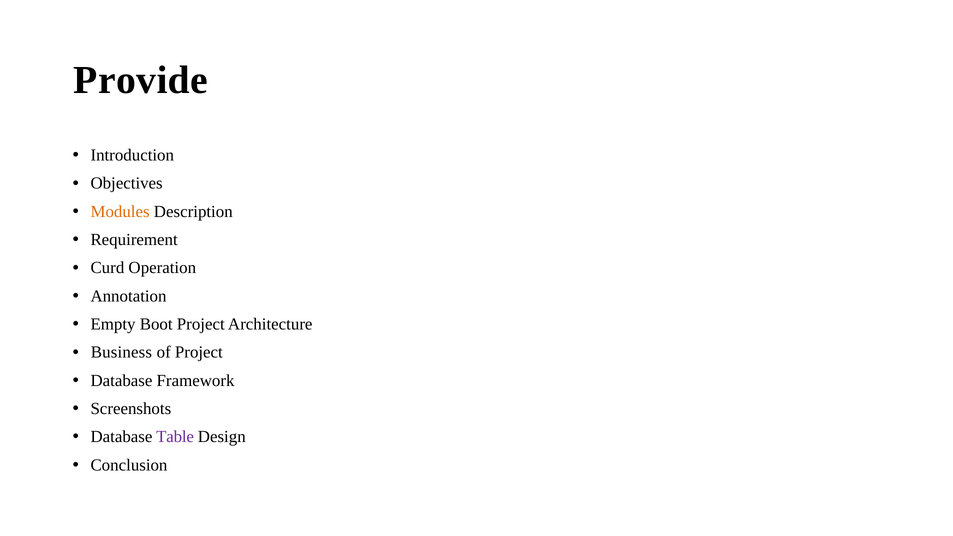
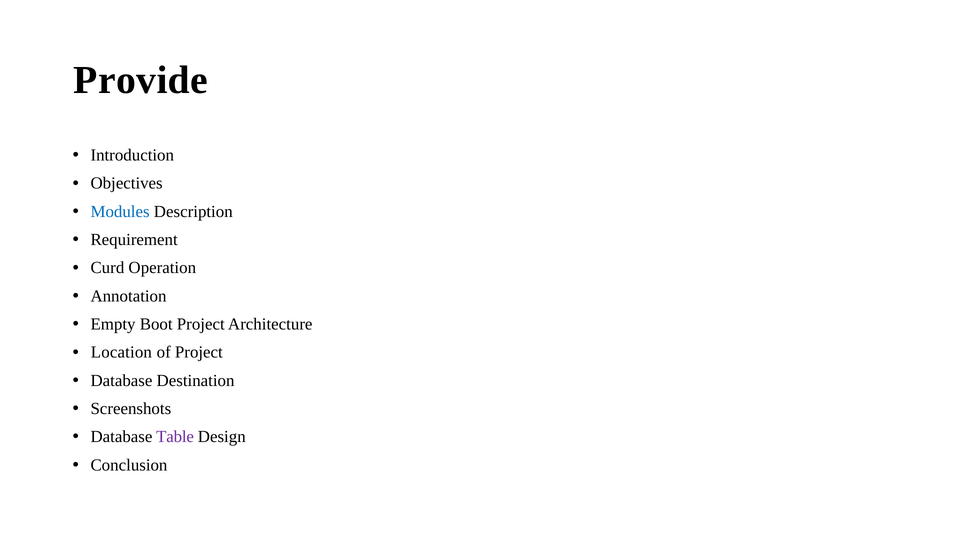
Modules colour: orange -> blue
Business: Business -> Location
Framework: Framework -> Destination
